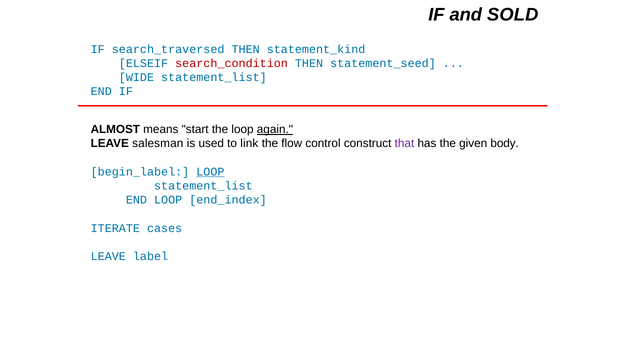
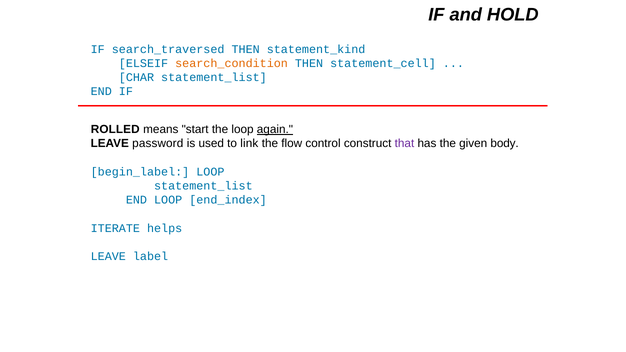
SOLD: SOLD -> HOLD
search_condition colour: red -> orange
statement_seed: statement_seed -> statement_cell
WIDE: WIDE -> CHAR
ALMOST: ALMOST -> ROLLED
salesman: salesman -> password
LOOP at (210, 172) underline: present -> none
cases: cases -> helps
